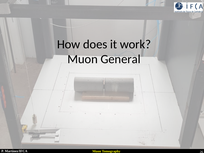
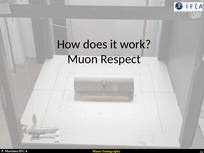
General: General -> Respect
